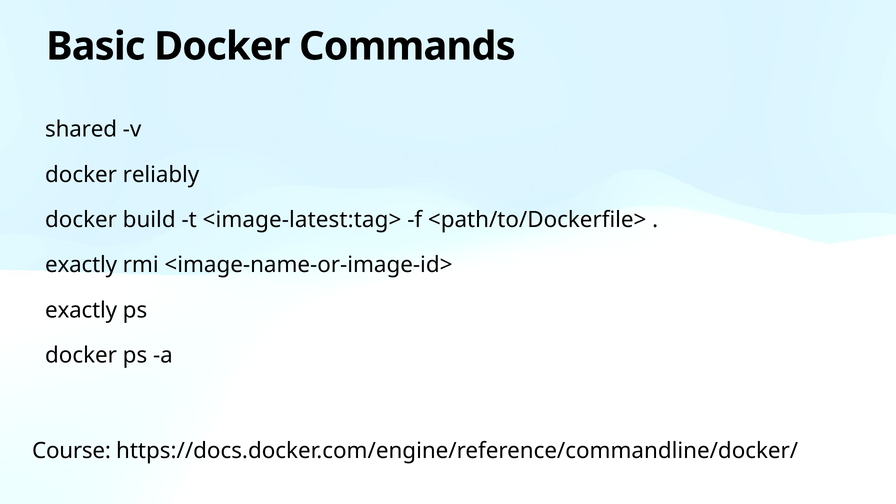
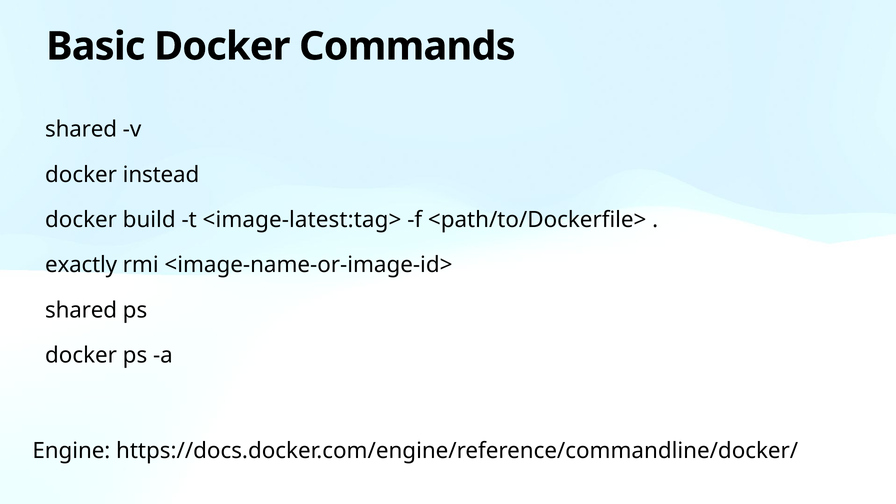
reliably: reliably -> instead
exactly at (81, 310): exactly -> shared
Course: Course -> Engine
